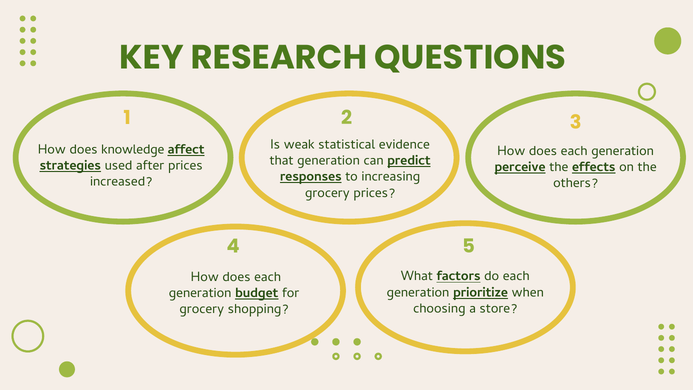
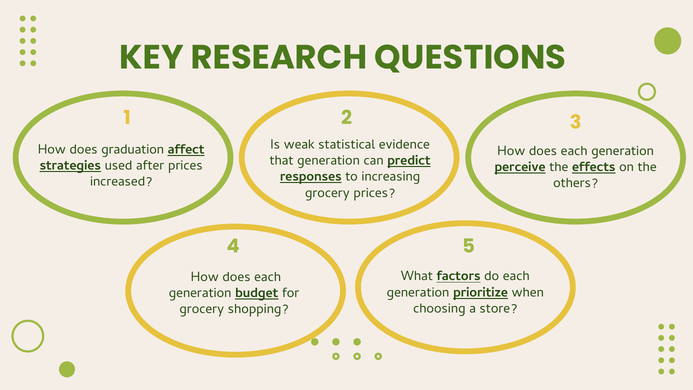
knowledge: knowledge -> graduation
